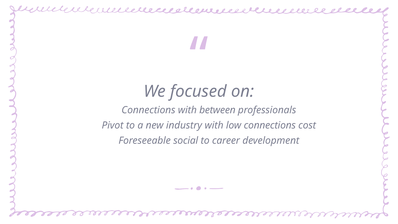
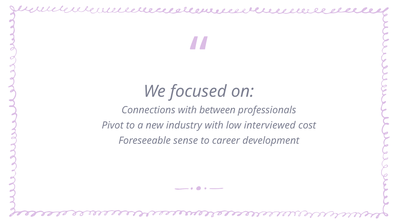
low connections: connections -> interviewed
social: social -> sense
